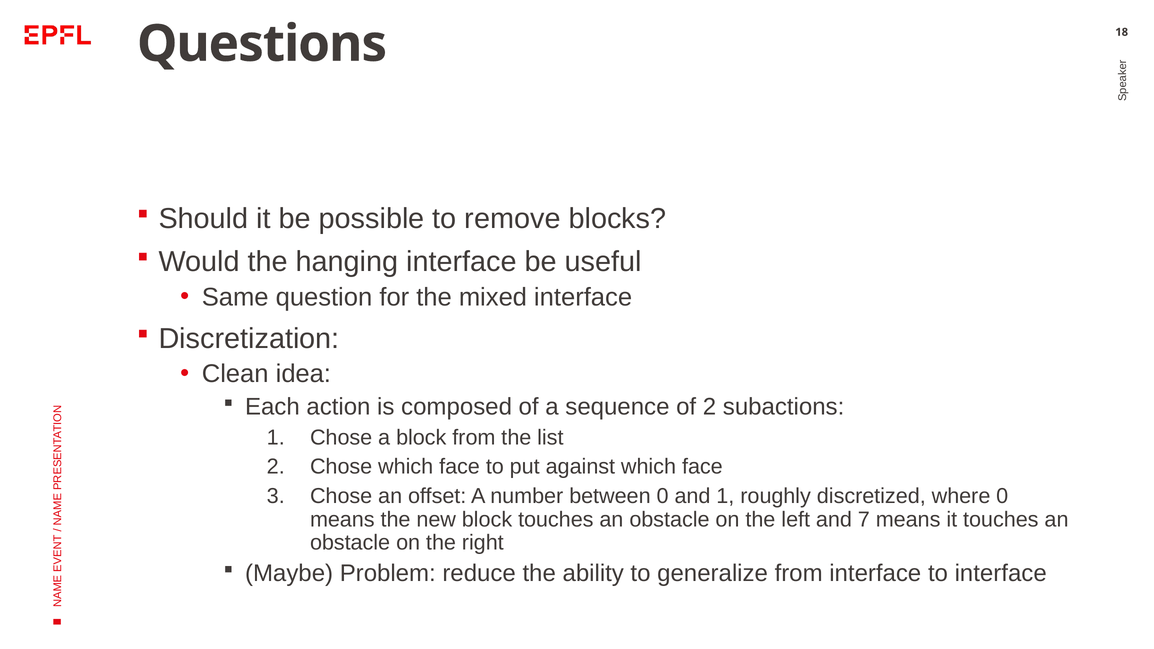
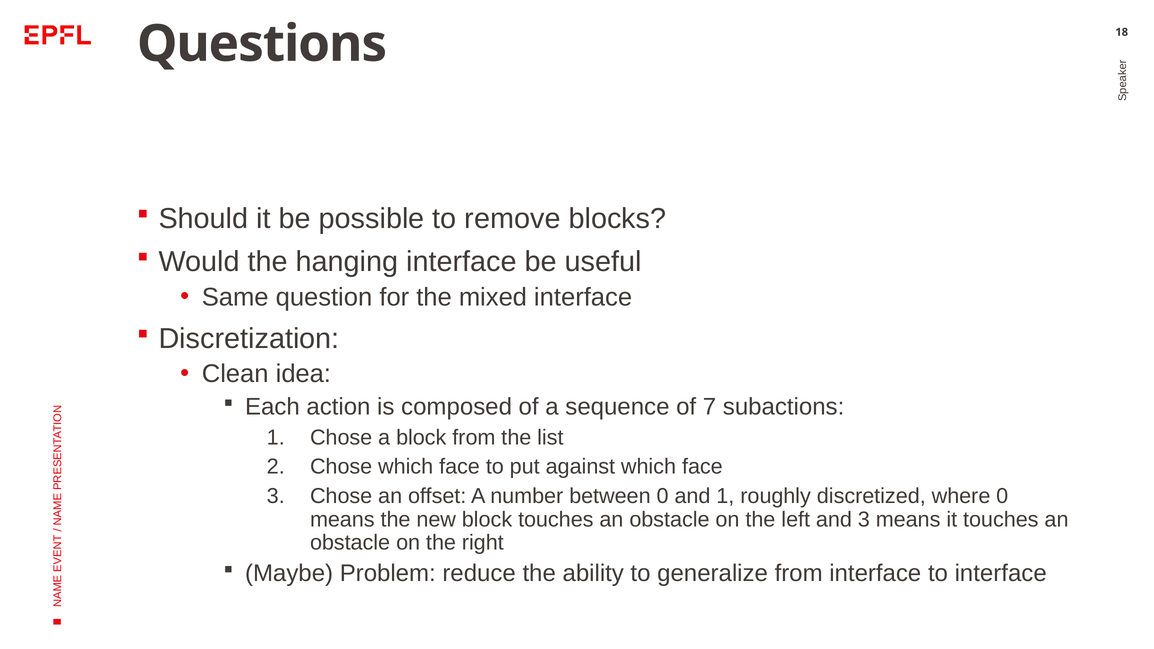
of 2: 2 -> 7
and 7: 7 -> 3
